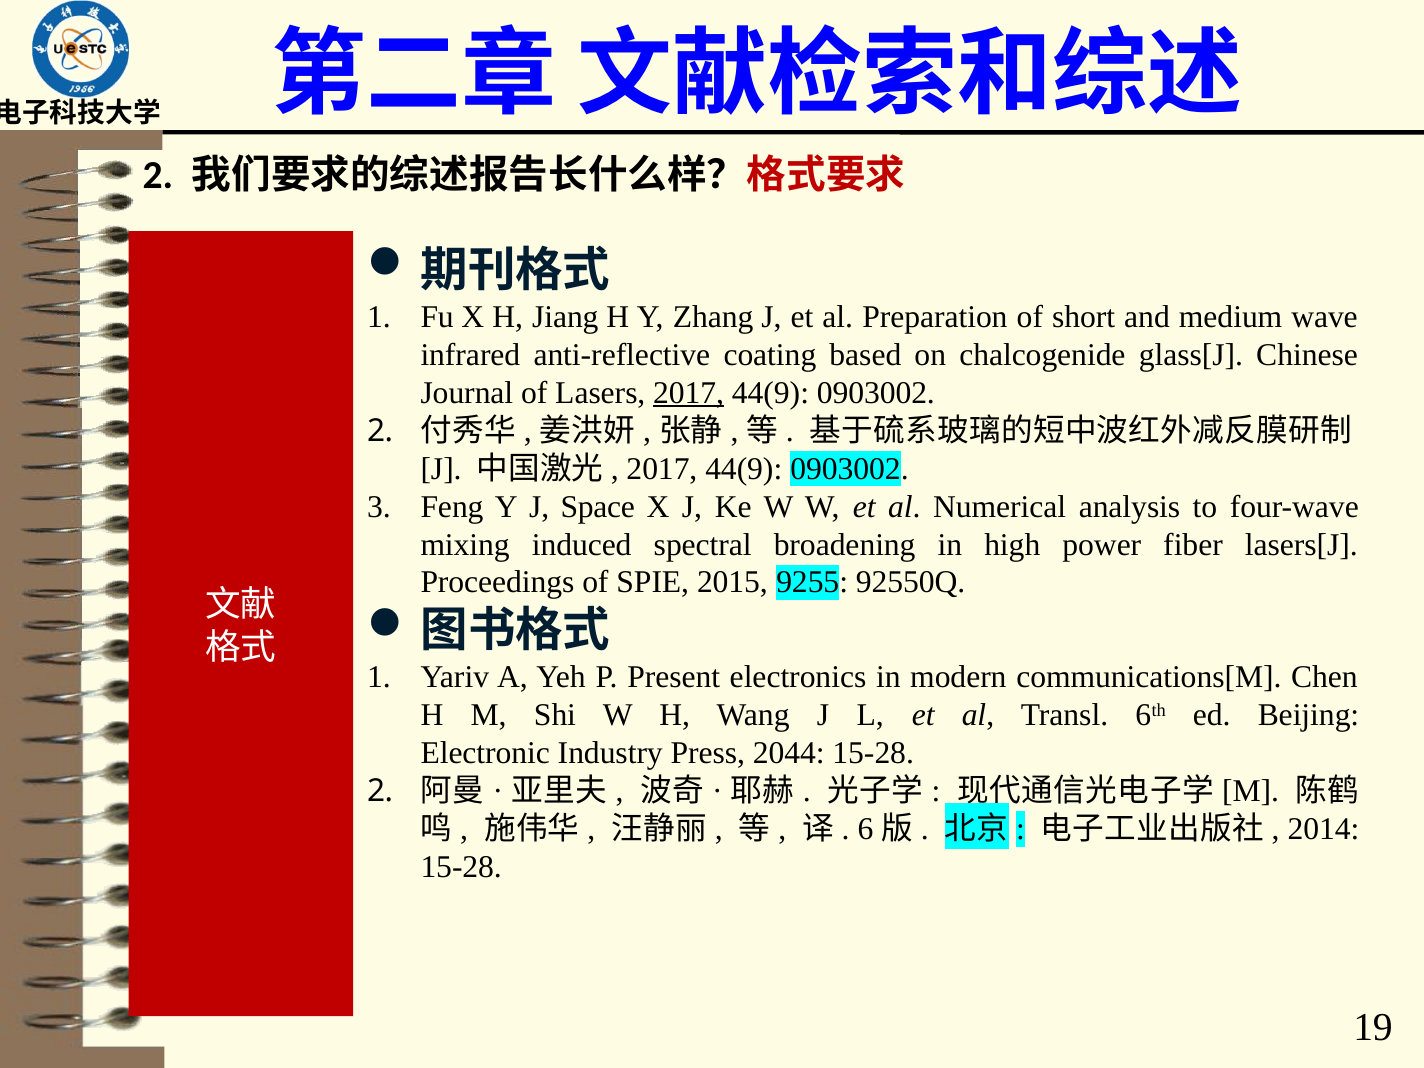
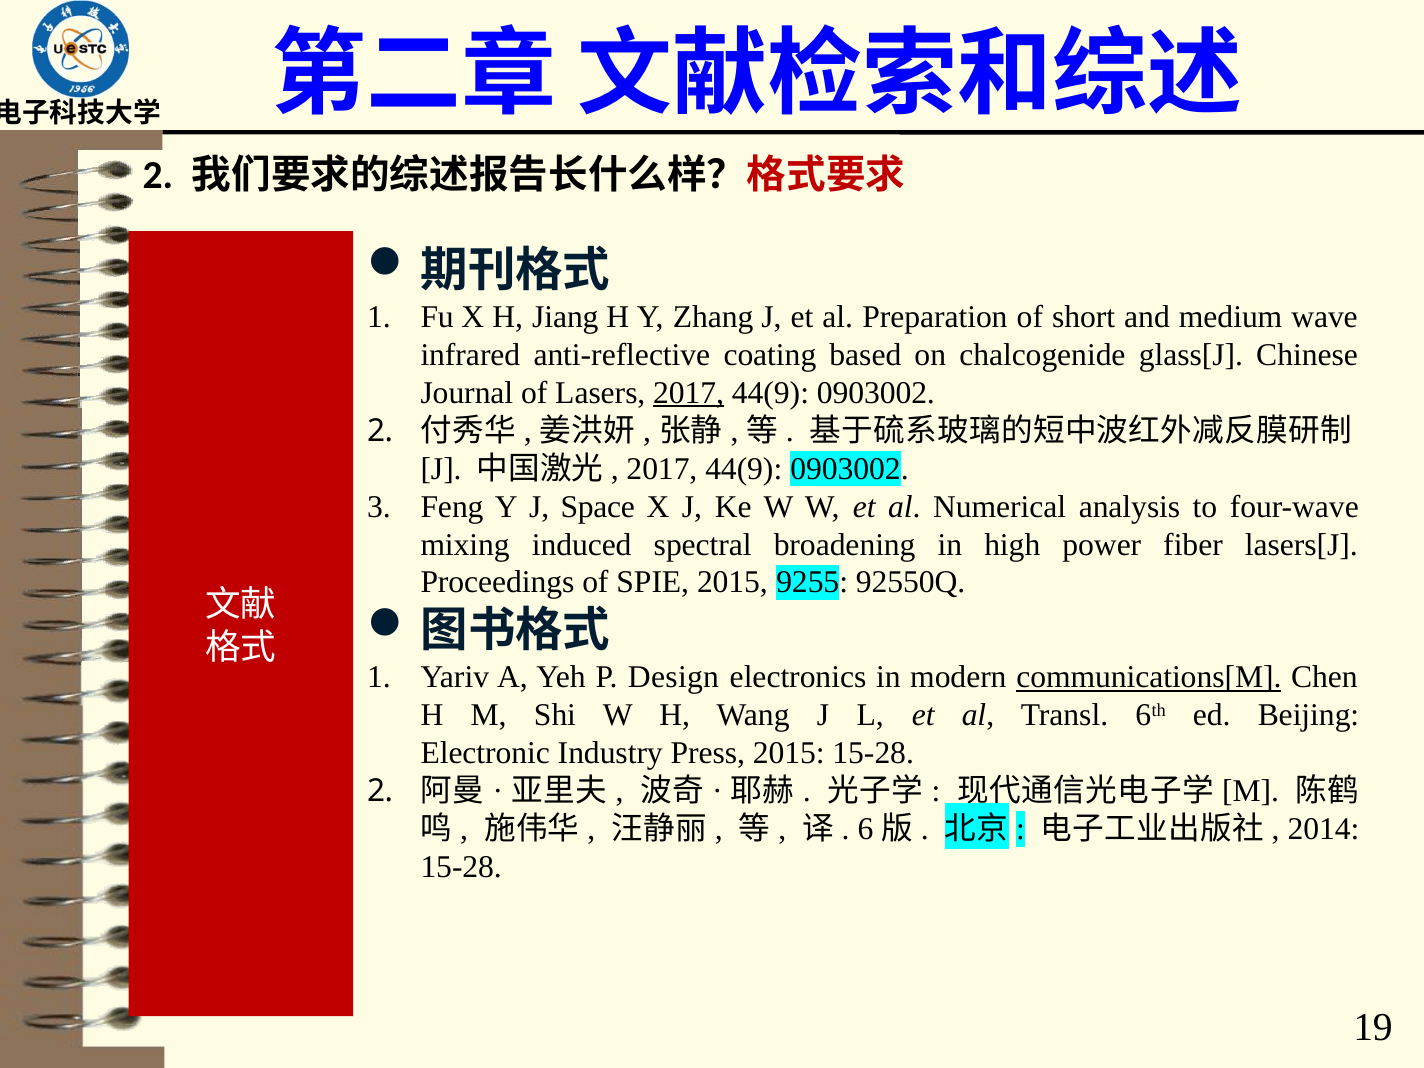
Present: Present -> Design
communications[M underline: none -> present
Press 2044: 2044 -> 2015
